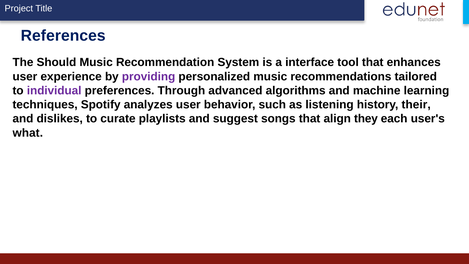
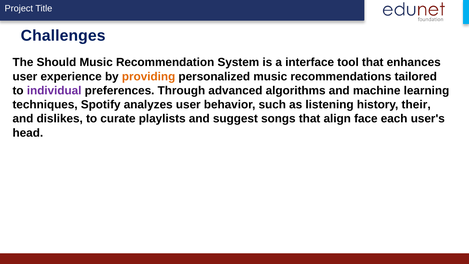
References: References -> Challenges
providing colour: purple -> orange
they: they -> face
what: what -> head
